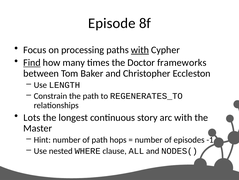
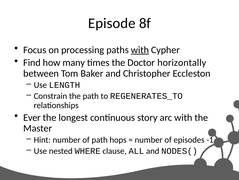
Find underline: present -> none
frameworks: frameworks -> horizontally
Lots: Lots -> Ever
